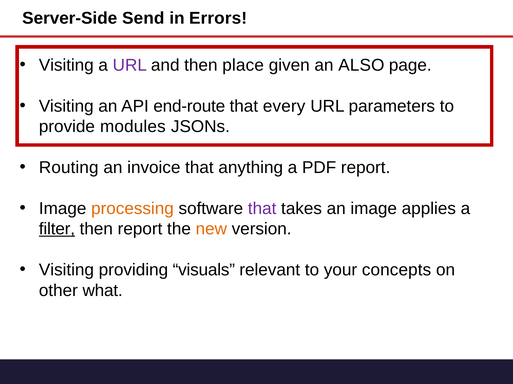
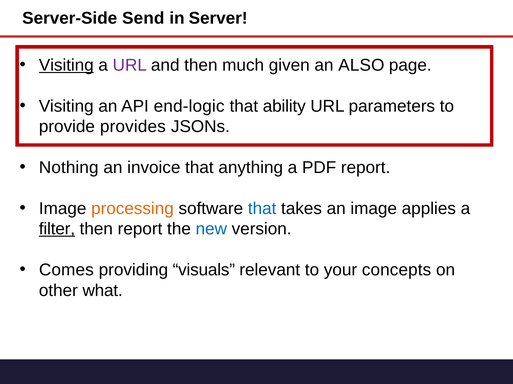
Errors: Errors -> Server
Visiting at (66, 65) underline: none -> present
place: place -> much
end-route: end-route -> end-logic
every: every -> ability
modules: modules -> provides
Routing: Routing -> Nothing
that at (262, 209) colour: purple -> blue
new colour: orange -> blue
Visiting at (66, 270): Visiting -> Comes
